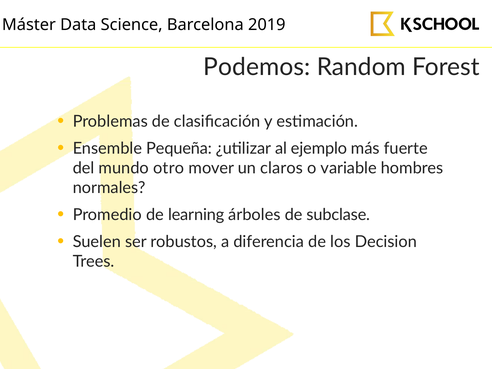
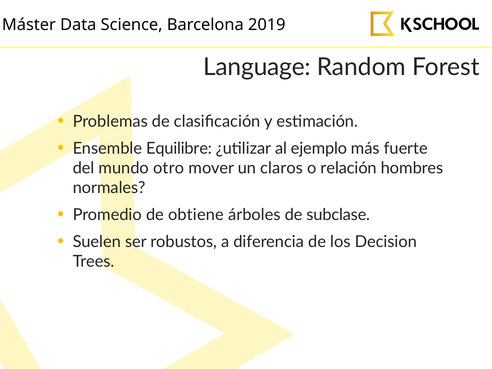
Podemos: Podemos -> Language
Pequeña: Pequeña -> Equilibre
variable: variable -> relación
learning: learning -> obtiene
